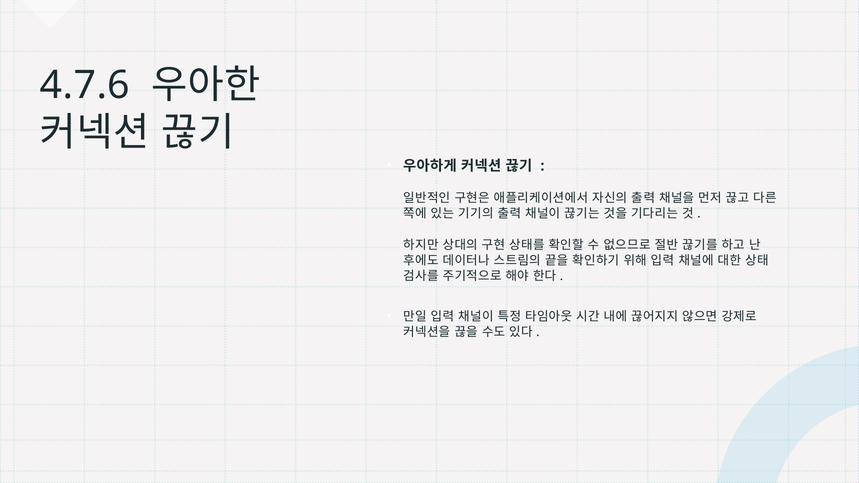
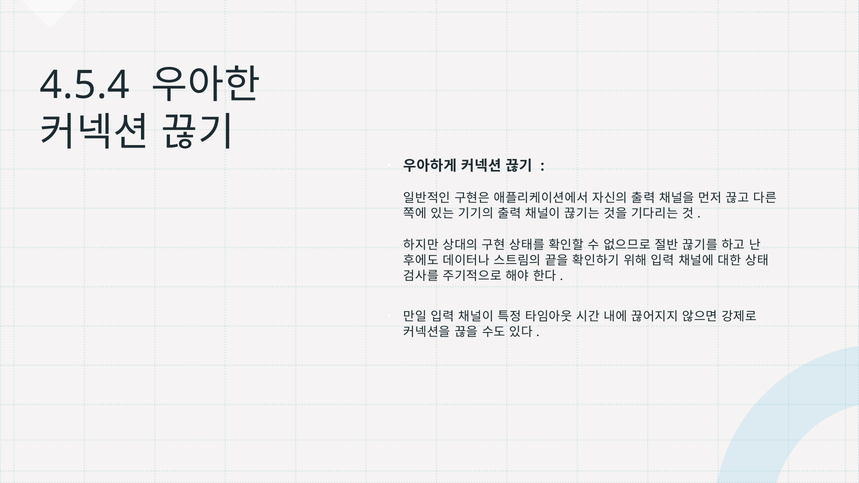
4.7.6: 4.7.6 -> 4.5.4
